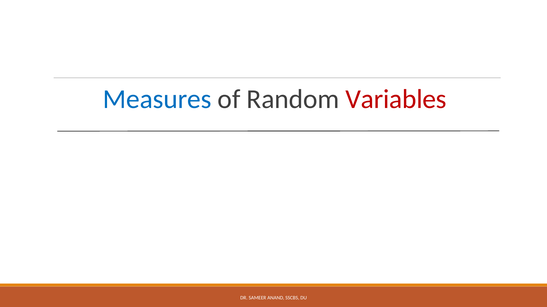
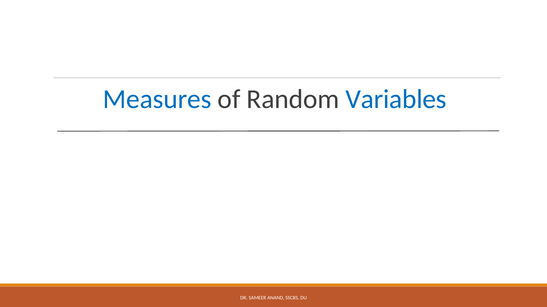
Variables colour: red -> blue
